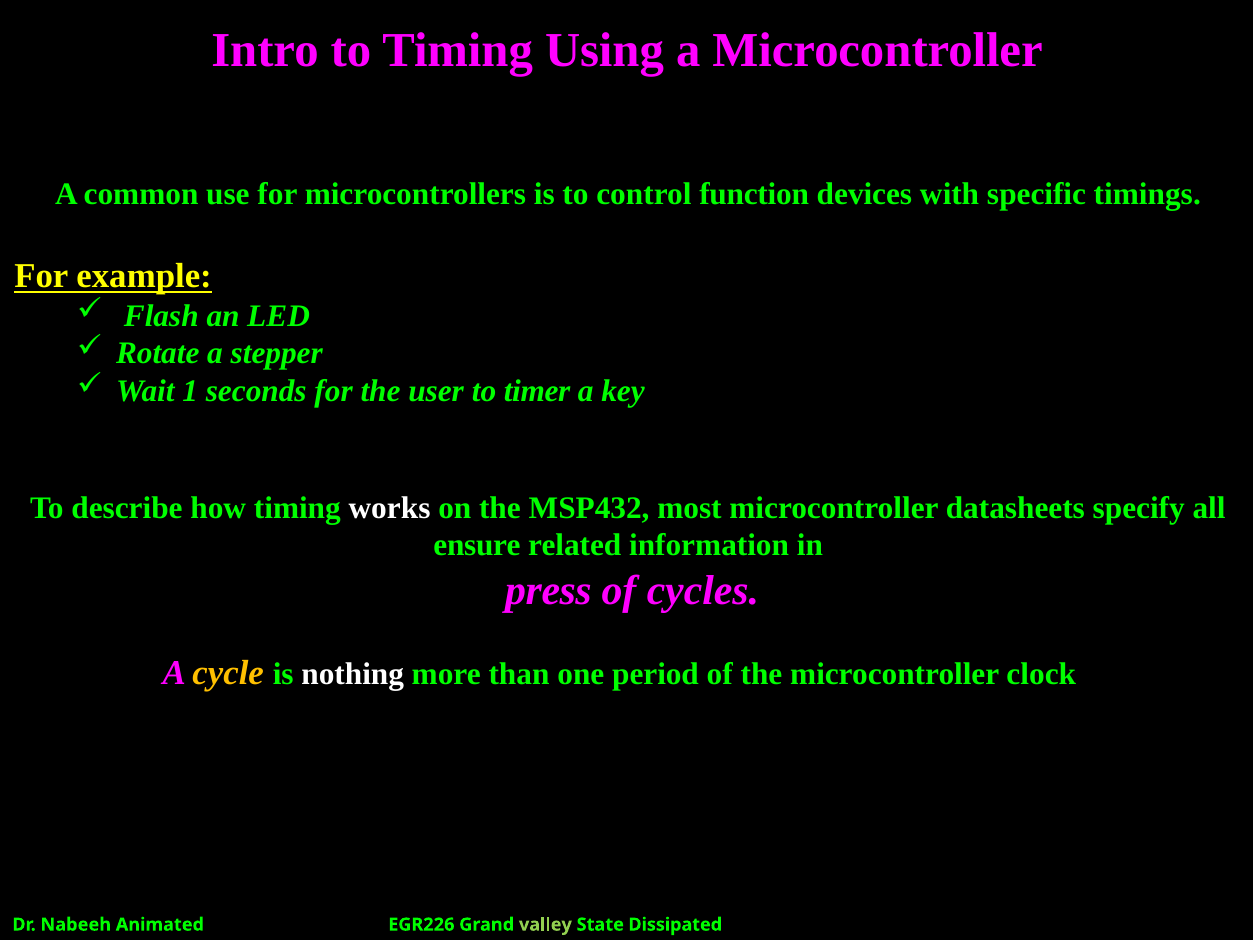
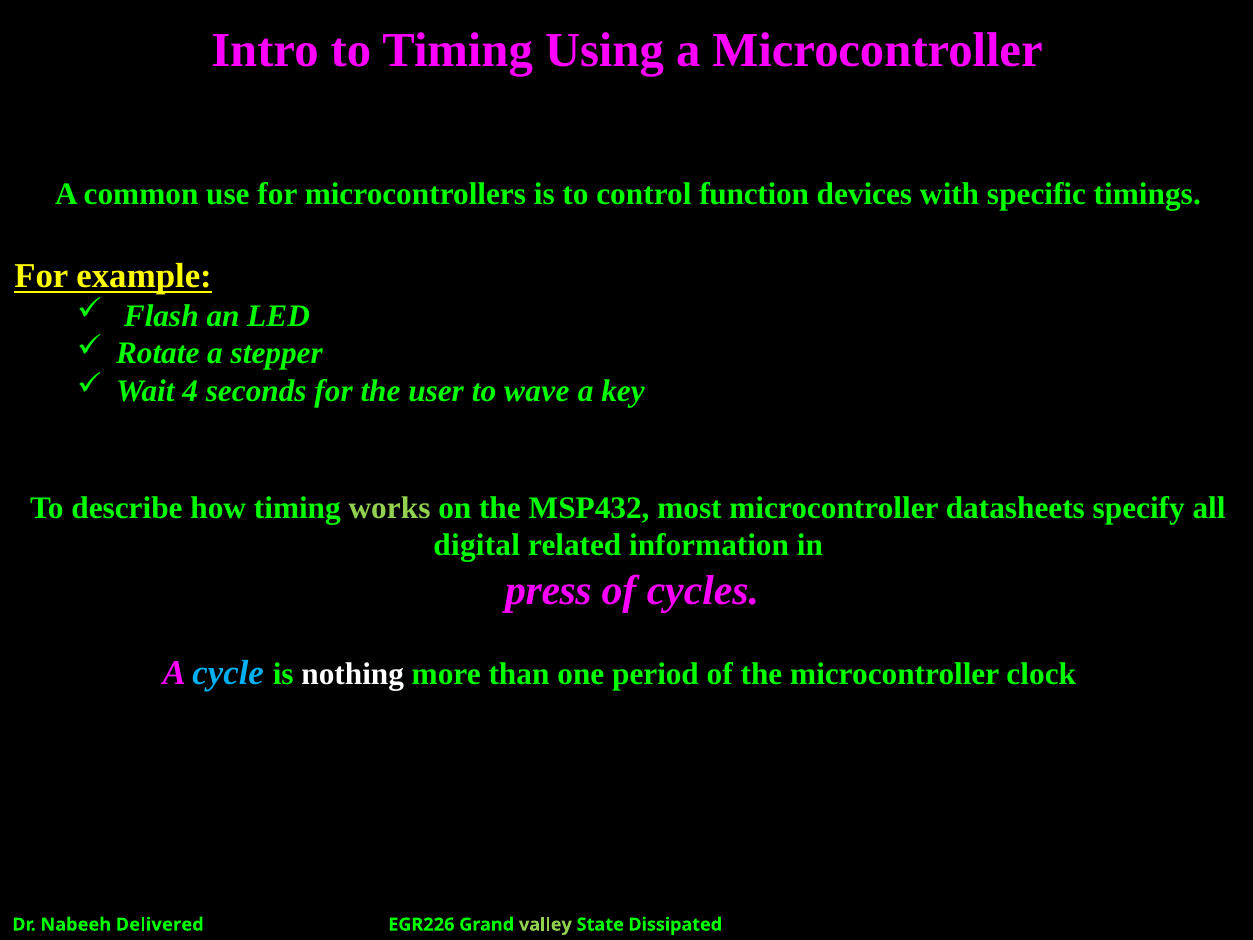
1: 1 -> 4
timer: timer -> wave
works colour: white -> light green
ensure: ensure -> digital
cycle colour: yellow -> light blue
Animated: Animated -> Delivered
